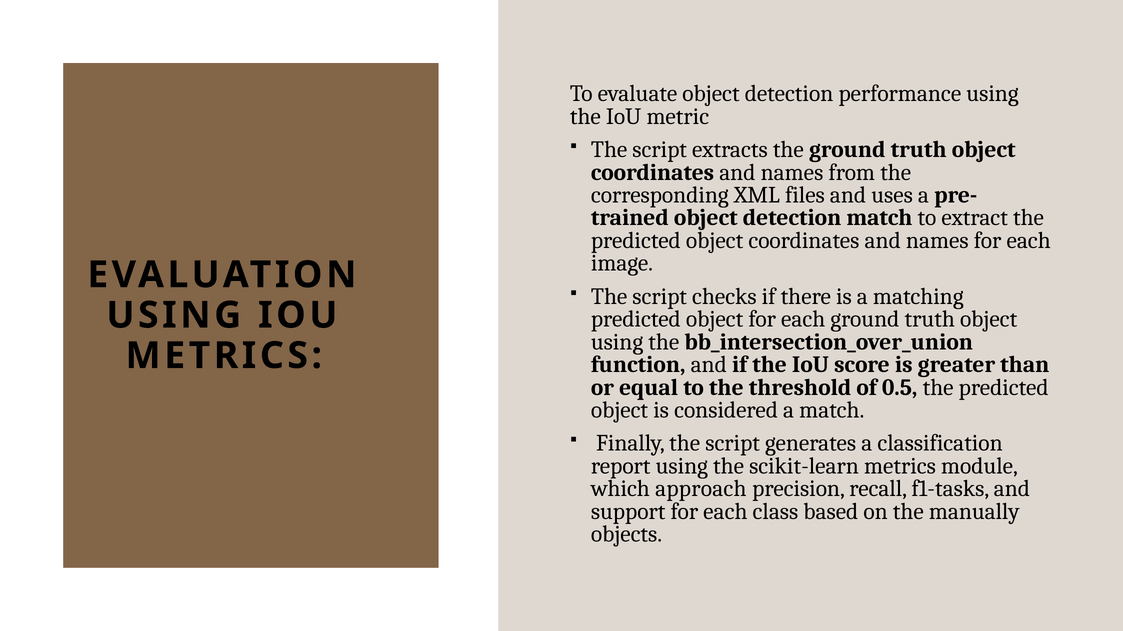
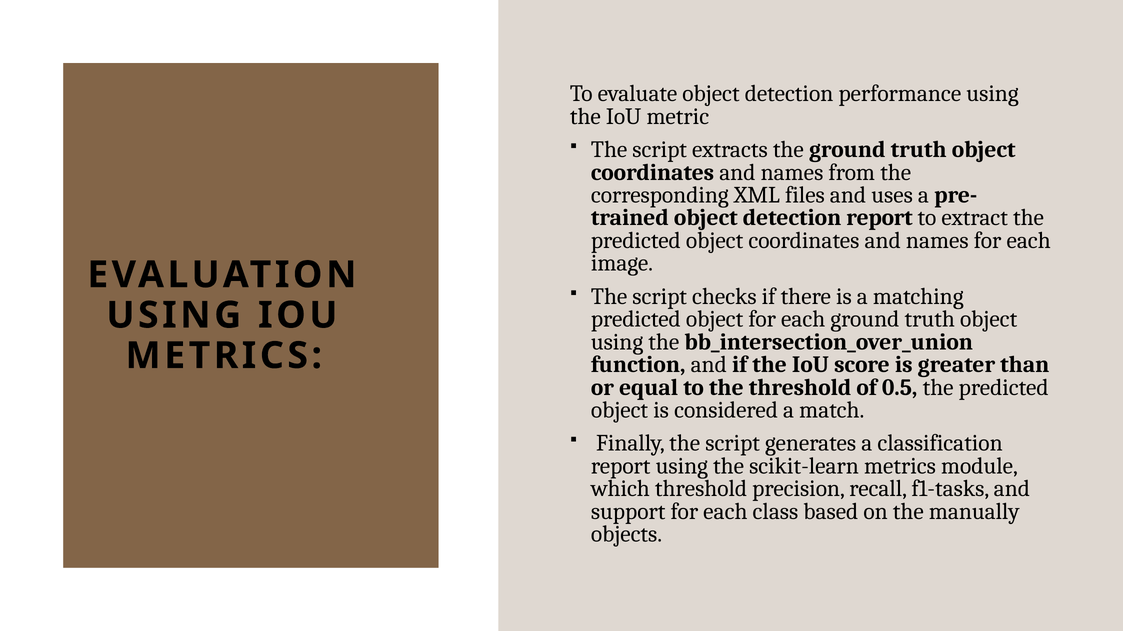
detection match: match -> report
which approach: approach -> threshold
